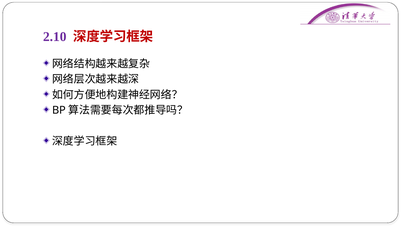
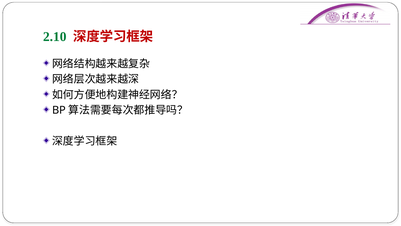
2.10 colour: purple -> green
